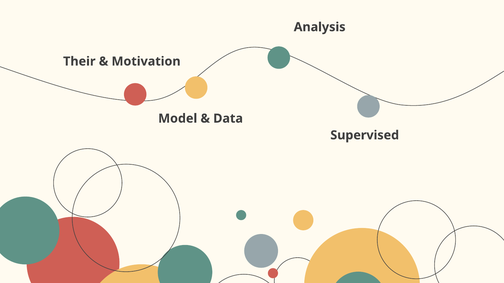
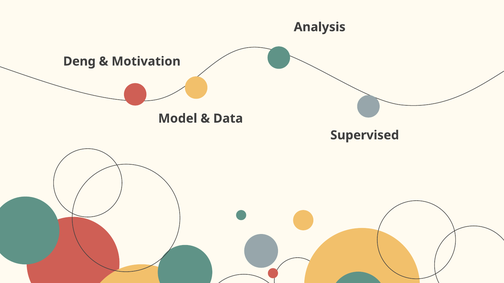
Their: Their -> Deng
